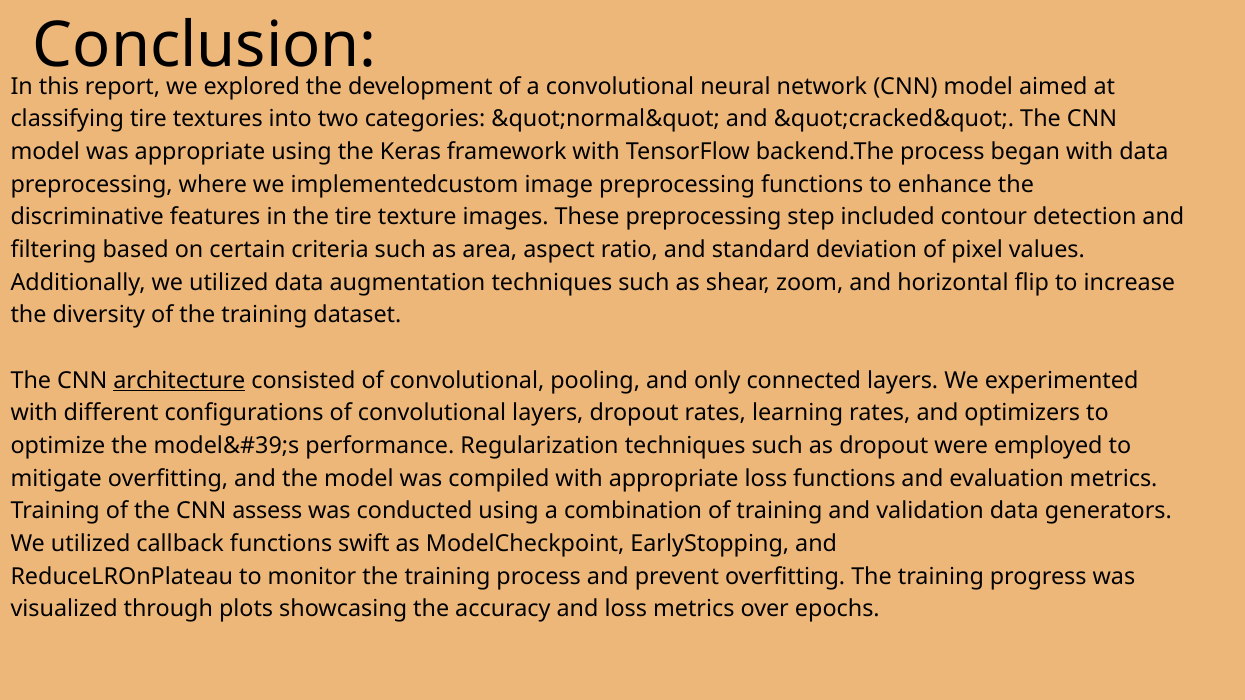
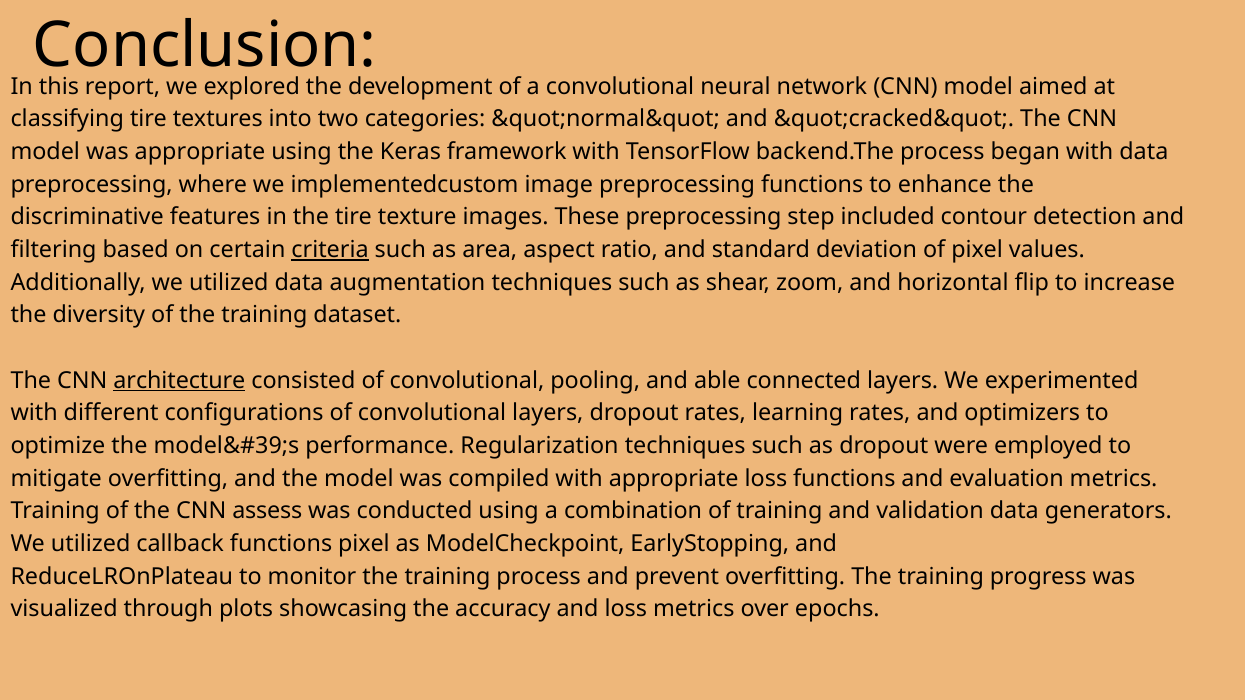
criteria underline: none -> present
only: only -> able
functions swift: swift -> pixel
